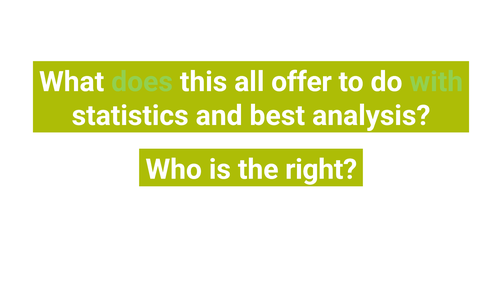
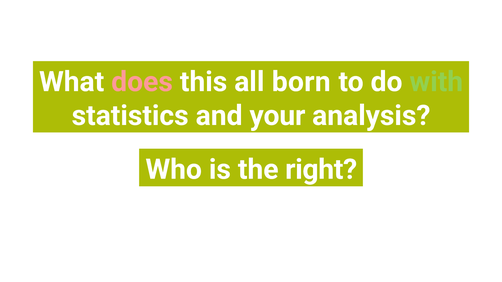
does colour: light green -> pink
offer: offer -> born
best: best -> your
